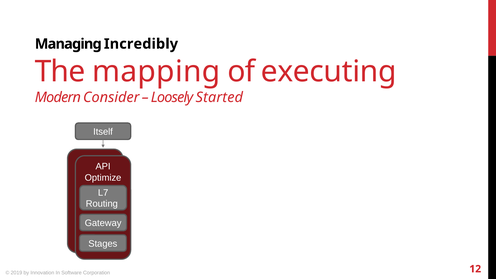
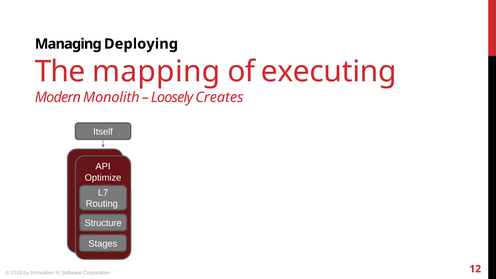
Incredibly: Incredibly -> Deploying
Consider: Consider -> Monolith
Started: Started -> Creates
Gateway at (103, 223): Gateway -> Structure
